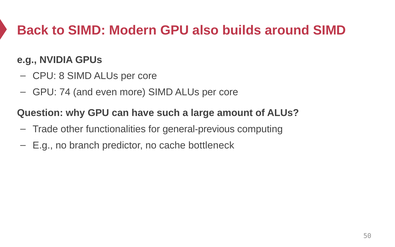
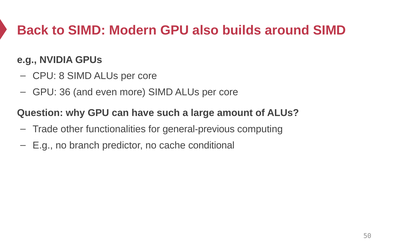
74: 74 -> 36
bottleneck: bottleneck -> conditional
